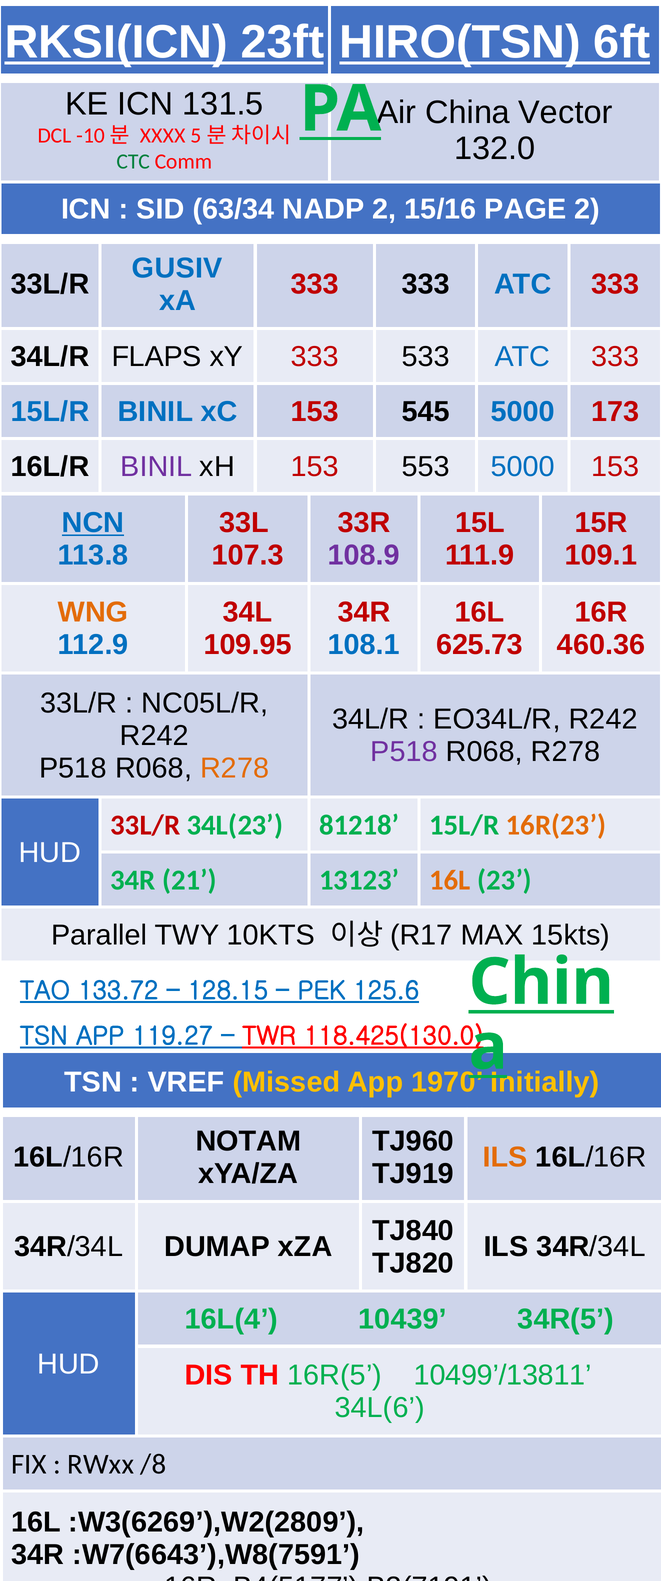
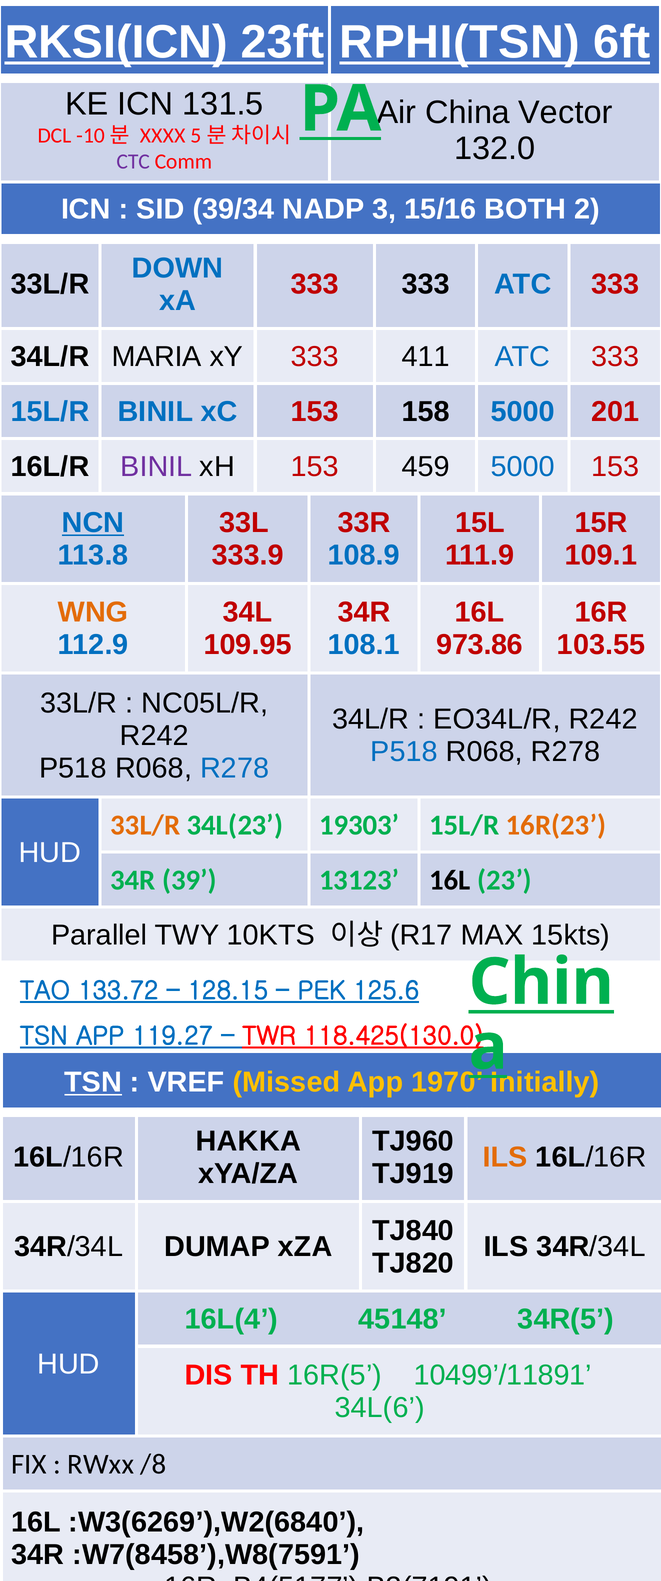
HIRO(TSN: HIRO(TSN -> RPHI(TSN
CTC colour: green -> purple
63/34: 63/34 -> 39/34
NADP 2: 2 -> 3
PAGE: PAGE -> BOTH
GUSIV: GUSIV -> DOWN
FLAPS: FLAPS -> MARIA
533: 533 -> 411
545: 545 -> 158
173: 173 -> 201
553: 553 -> 459
107.3: 107.3 -> 333.9
108.9 colour: purple -> blue
625.73: 625.73 -> 973.86
460.36: 460.36 -> 103.55
P518 at (404, 752) colour: purple -> blue
R278 at (235, 768) colour: orange -> blue
33L/R at (145, 826) colour: red -> orange
81218: 81218 -> 19303
21: 21 -> 39
16L at (450, 881) colour: orange -> black
TSN at (93, 1083) underline: none -> present
NOTAM: NOTAM -> HAKKA
10439: 10439 -> 45148
10499’/13811: 10499’/13811 -> 10499’/11891
:W3(6269’),W2(2809: :W3(6269’),W2(2809 -> :W3(6269’),W2(6840
:W7(6643’),W8(7591: :W7(6643’),W8(7591 -> :W7(8458’),W8(7591
